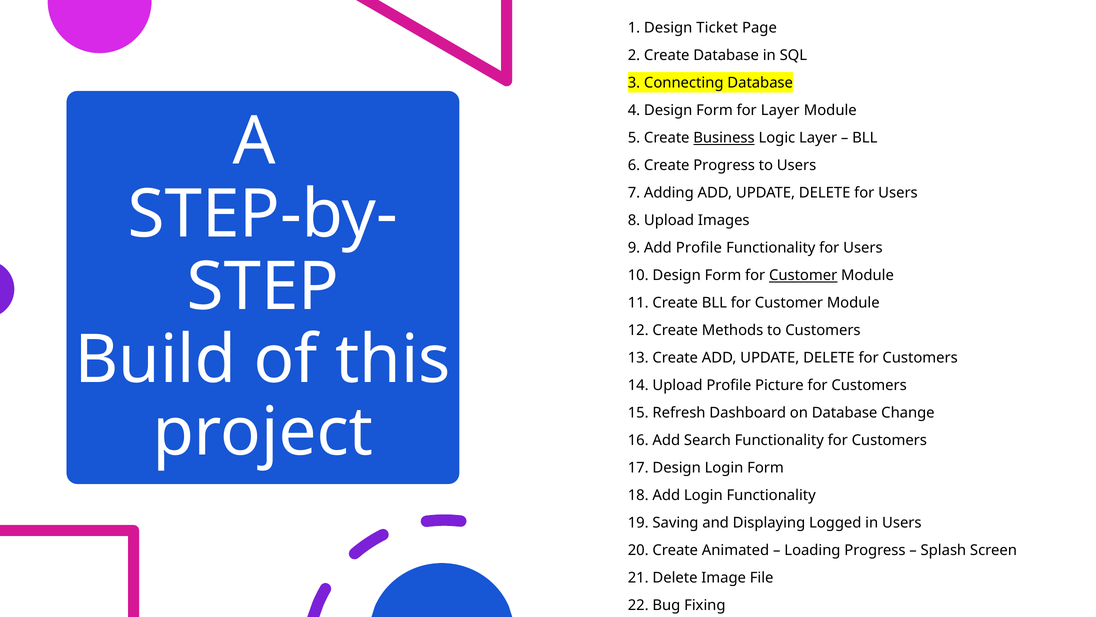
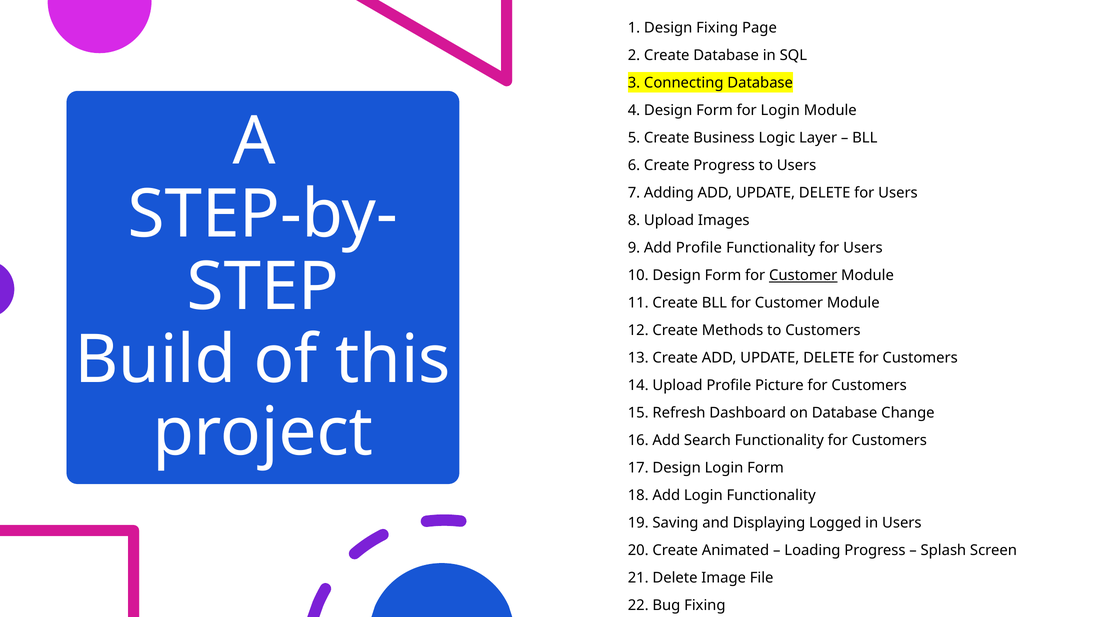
Design Ticket: Ticket -> Fixing
for Layer: Layer -> Login
Business underline: present -> none
